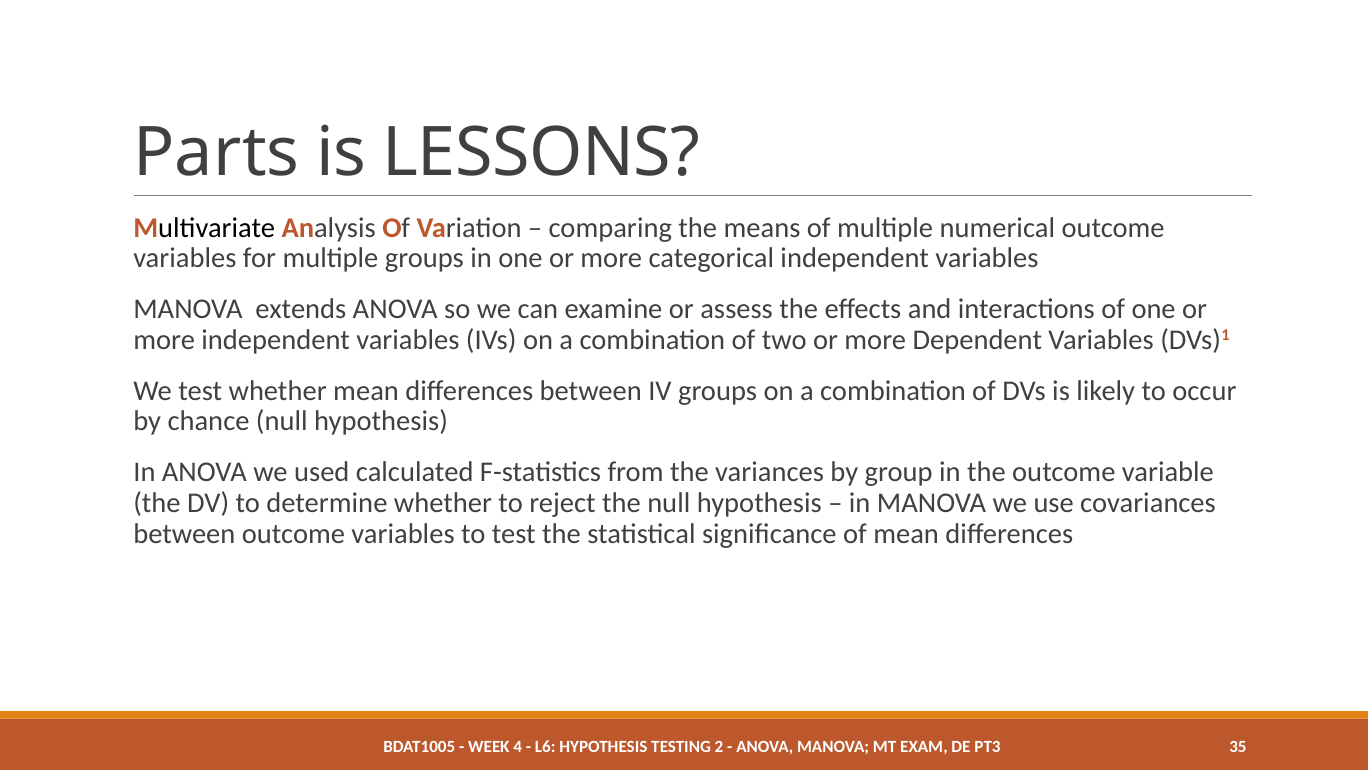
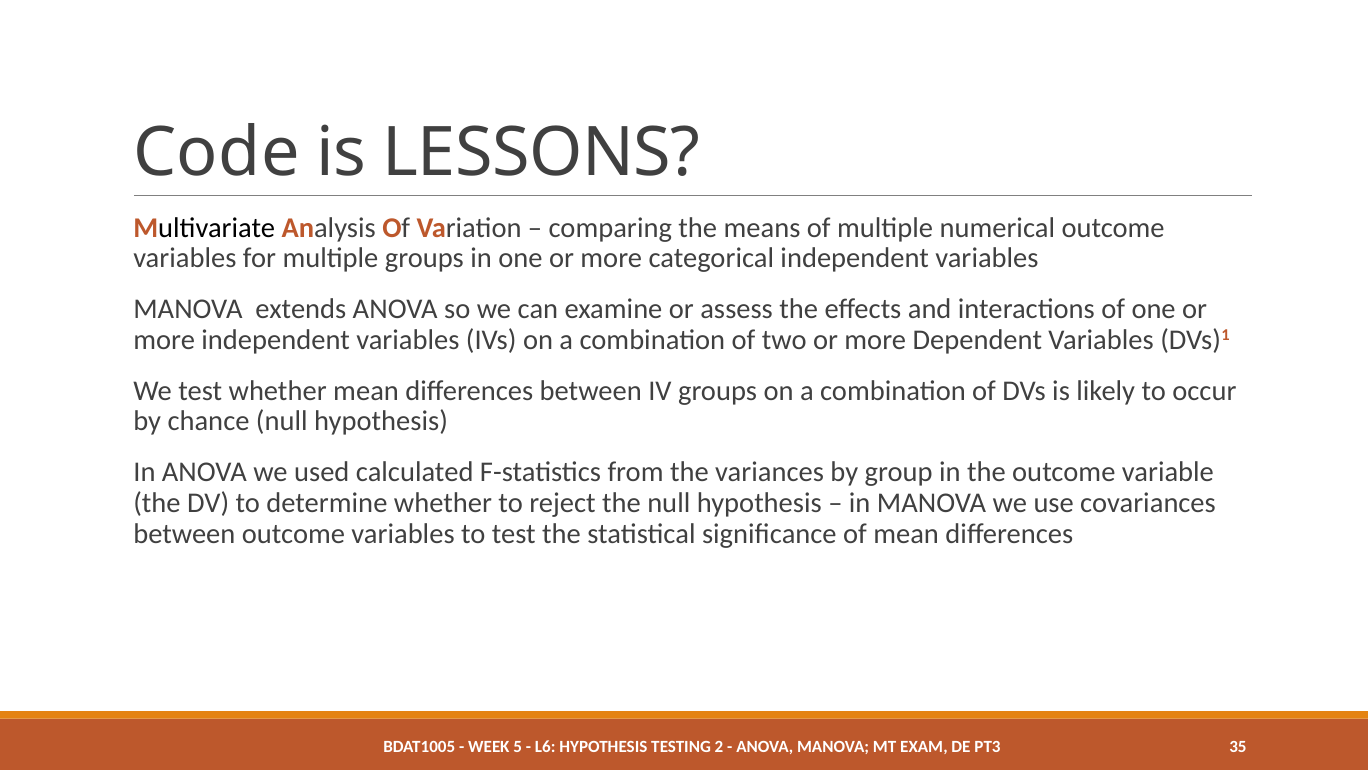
Parts: Parts -> Code
4: 4 -> 5
